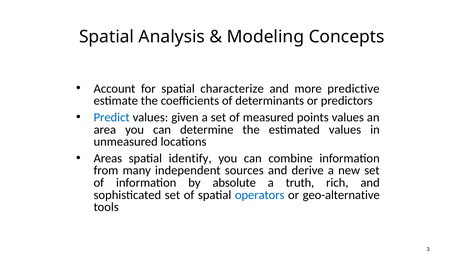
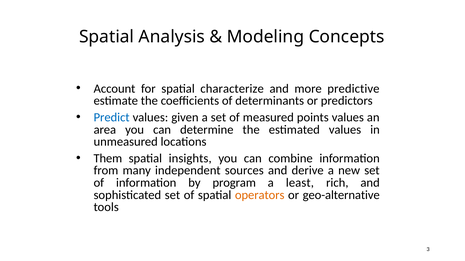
Areas: Areas -> Them
identify: identify -> insights
absolute: absolute -> program
truth: truth -> least
operators colour: blue -> orange
